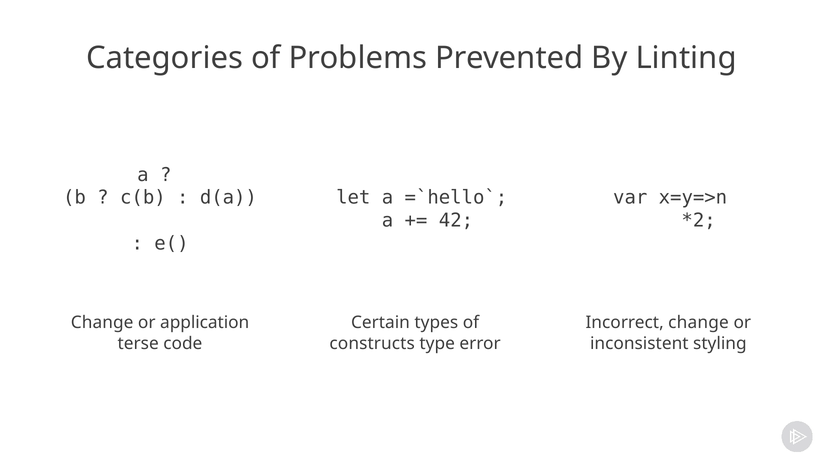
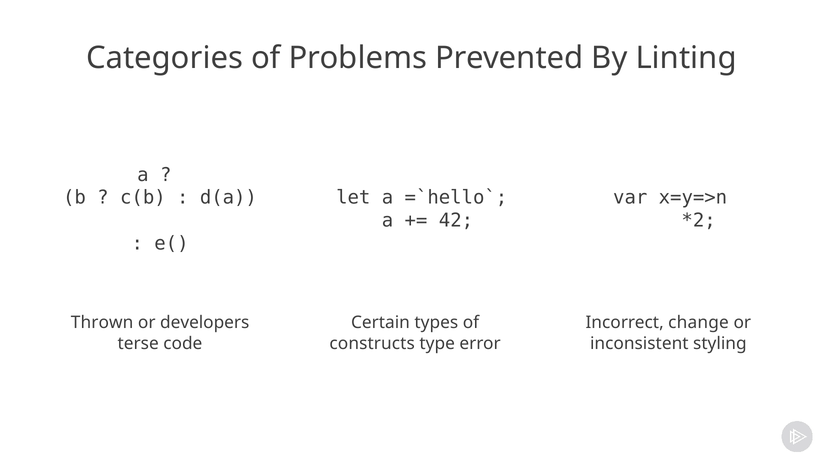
Change at (102, 322): Change -> Thrown
application: application -> developers
